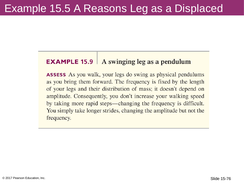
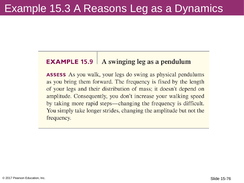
15.5: 15.5 -> 15.3
Displaced: Displaced -> Dynamics
